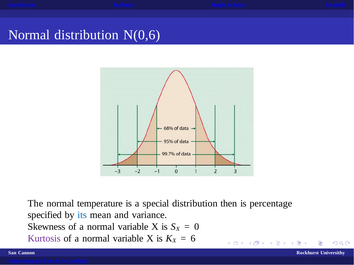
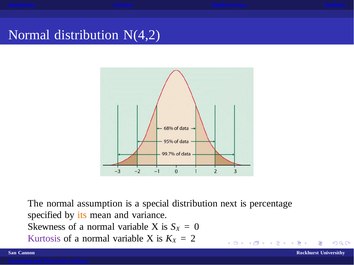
N(0,6: N(0,6 -> N(4,2
temperature: temperature -> assumption
then: then -> next
its colour: blue -> orange
6: 6 -> 2
